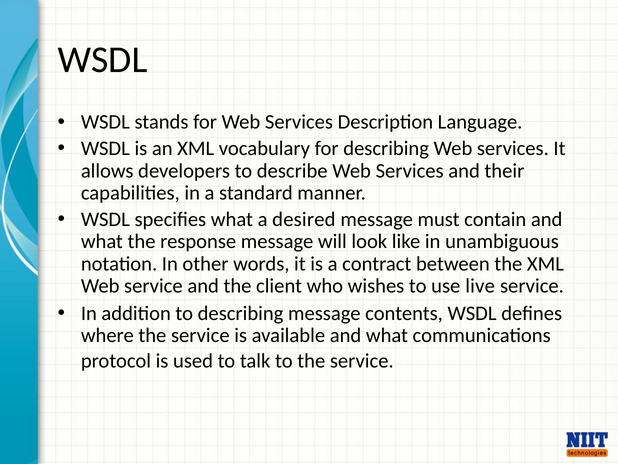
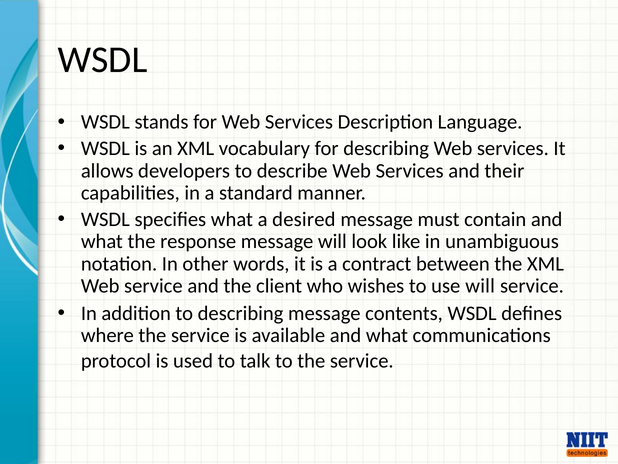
use live: live -> will
